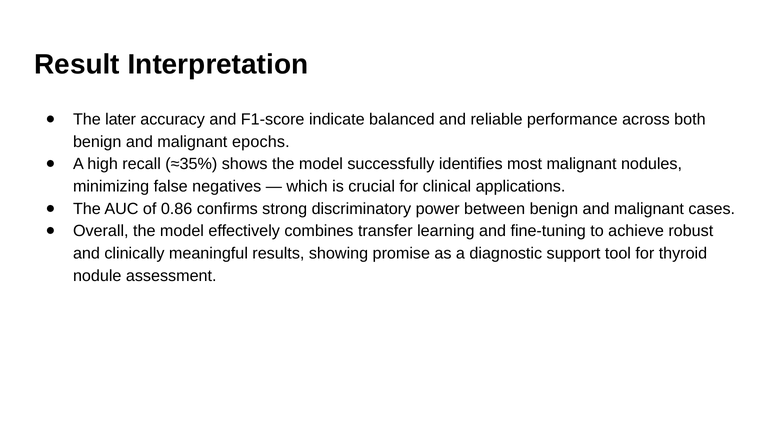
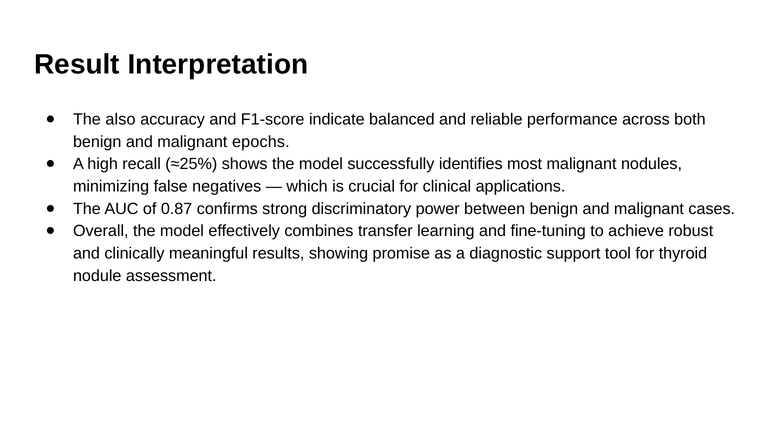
later: later -> also
≈35%: ≈35% -> ≈25%
0.86: 0.86 -> 0.87
